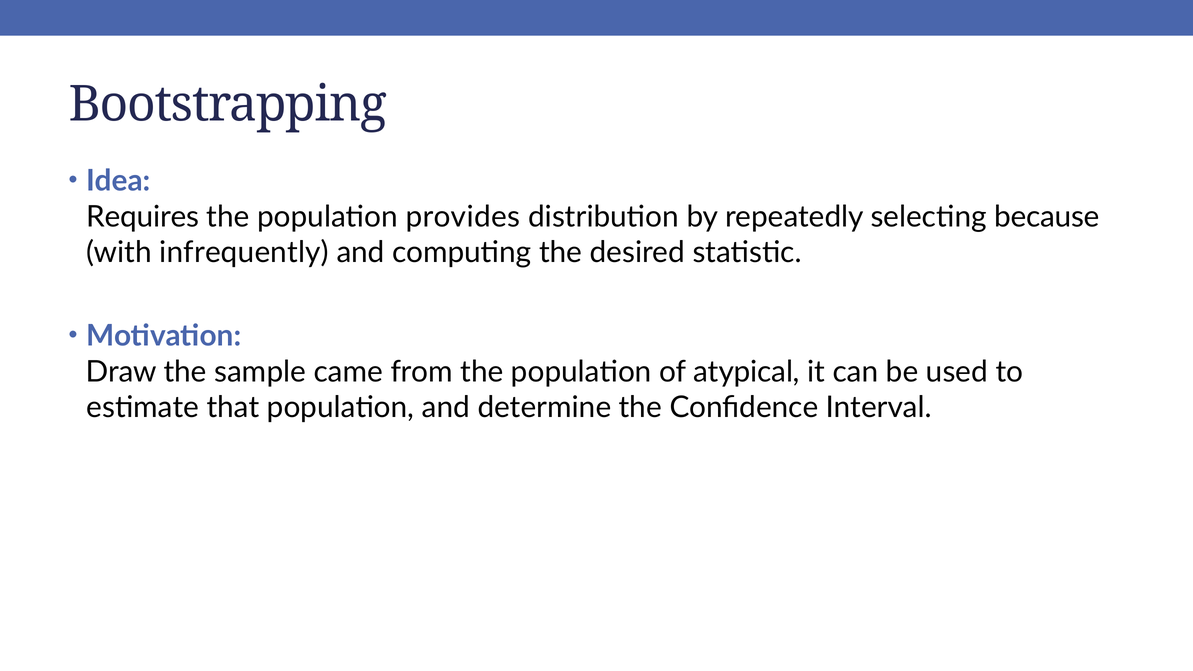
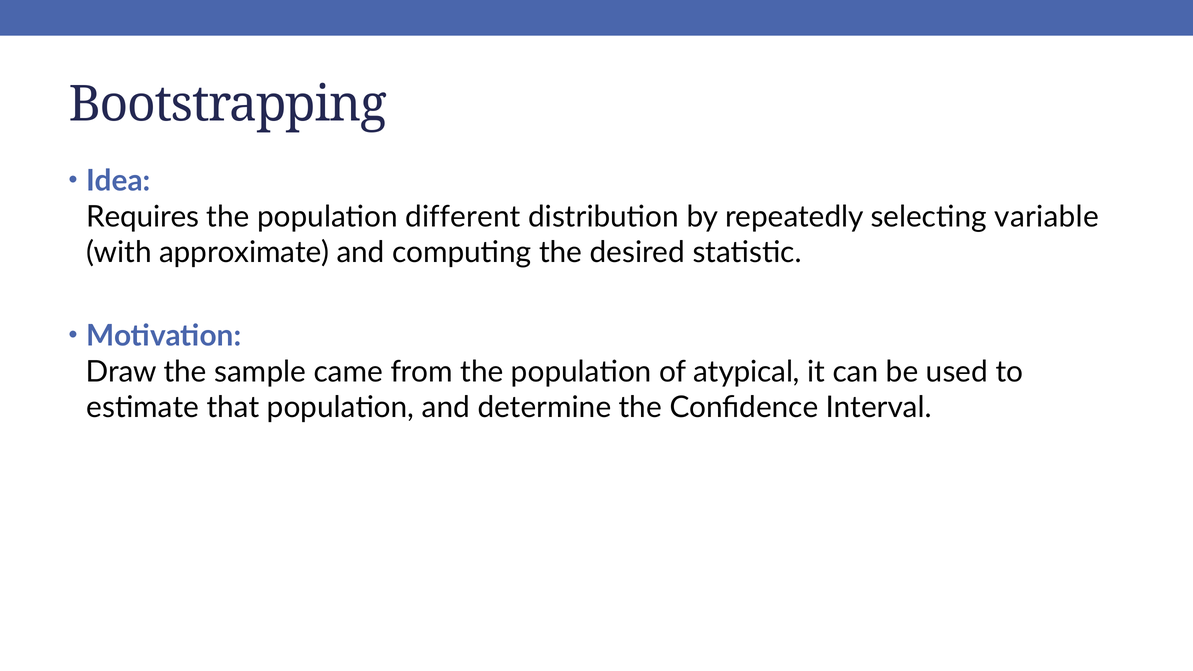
provides: provides -> different
because: because -> variable
infrequently: infrequently -> approximate
